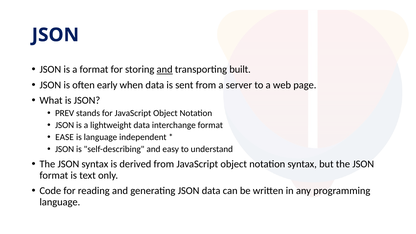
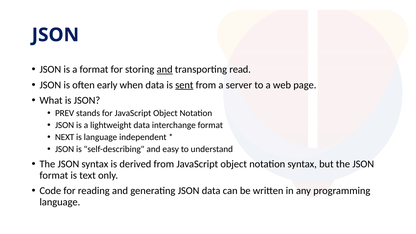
built: built -> read
sent underline: none -> present
EASE: EASE -> NEXT
